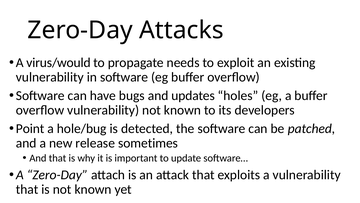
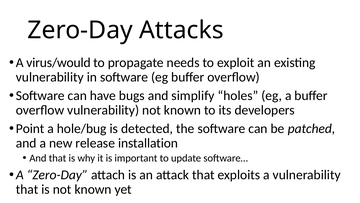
updates: updates -> simplify
sometimes: sometimes -> installation
